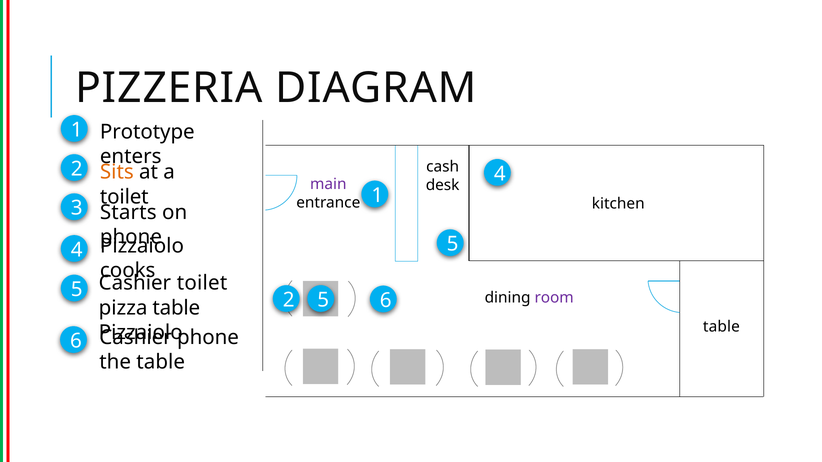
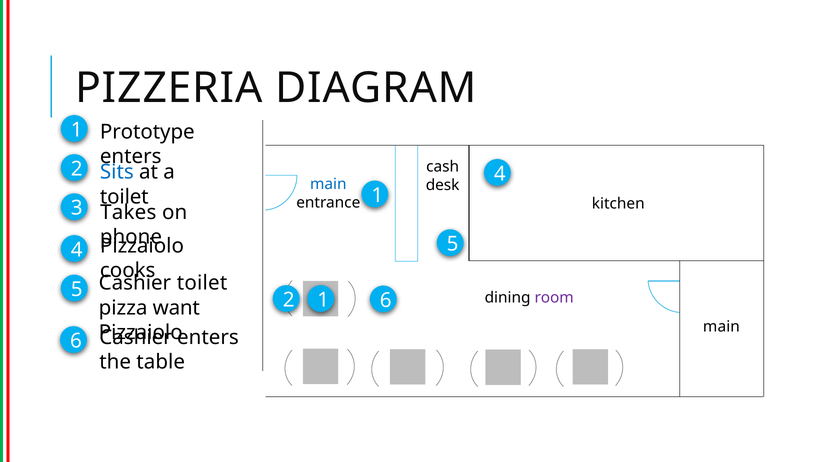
Sits colour: orange -> blue
main at (328, 184) colour: purple -> blue
Starts: Starts -> Takes
2 5: 5 -> 1
pizza table: table -> want
table at (721, 327): table -> main
phone at (208, 338): phone -> enters
